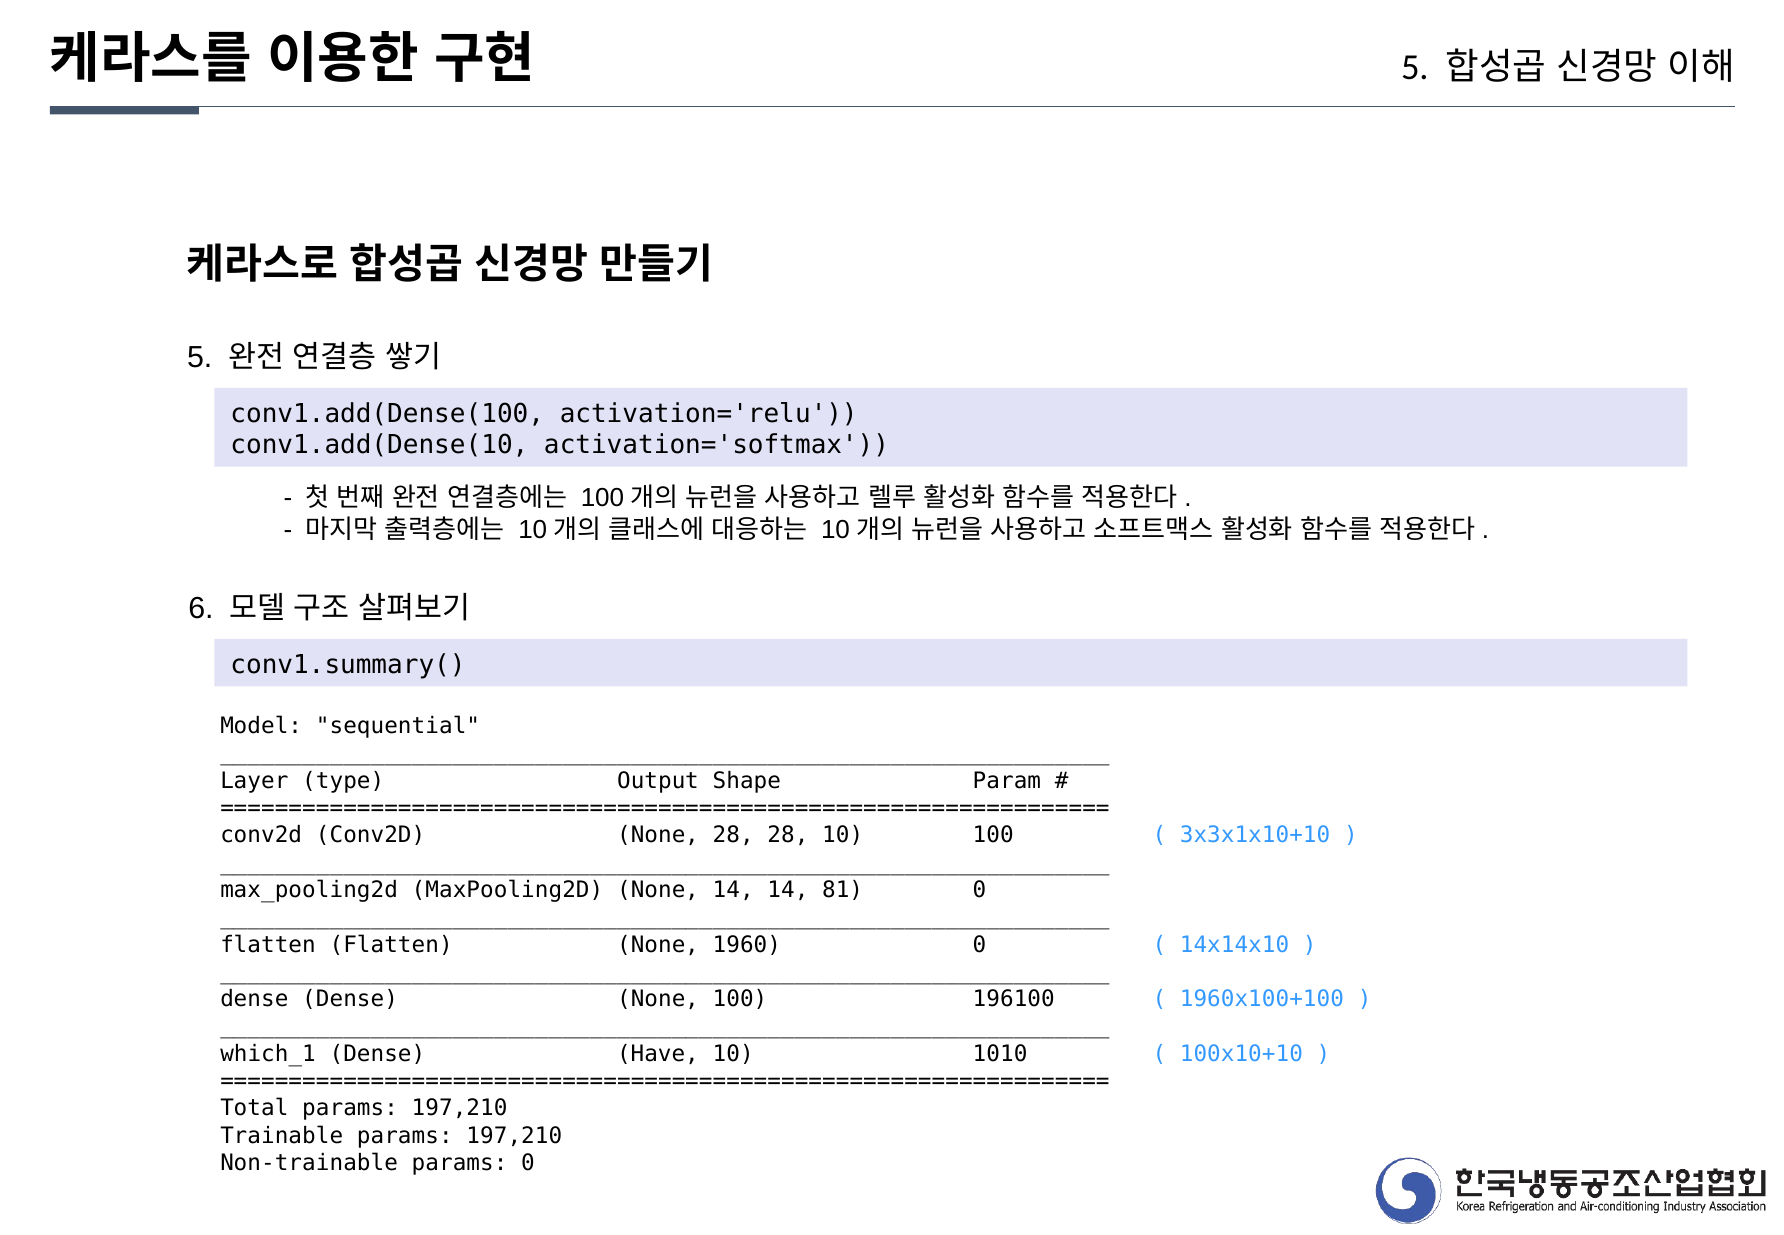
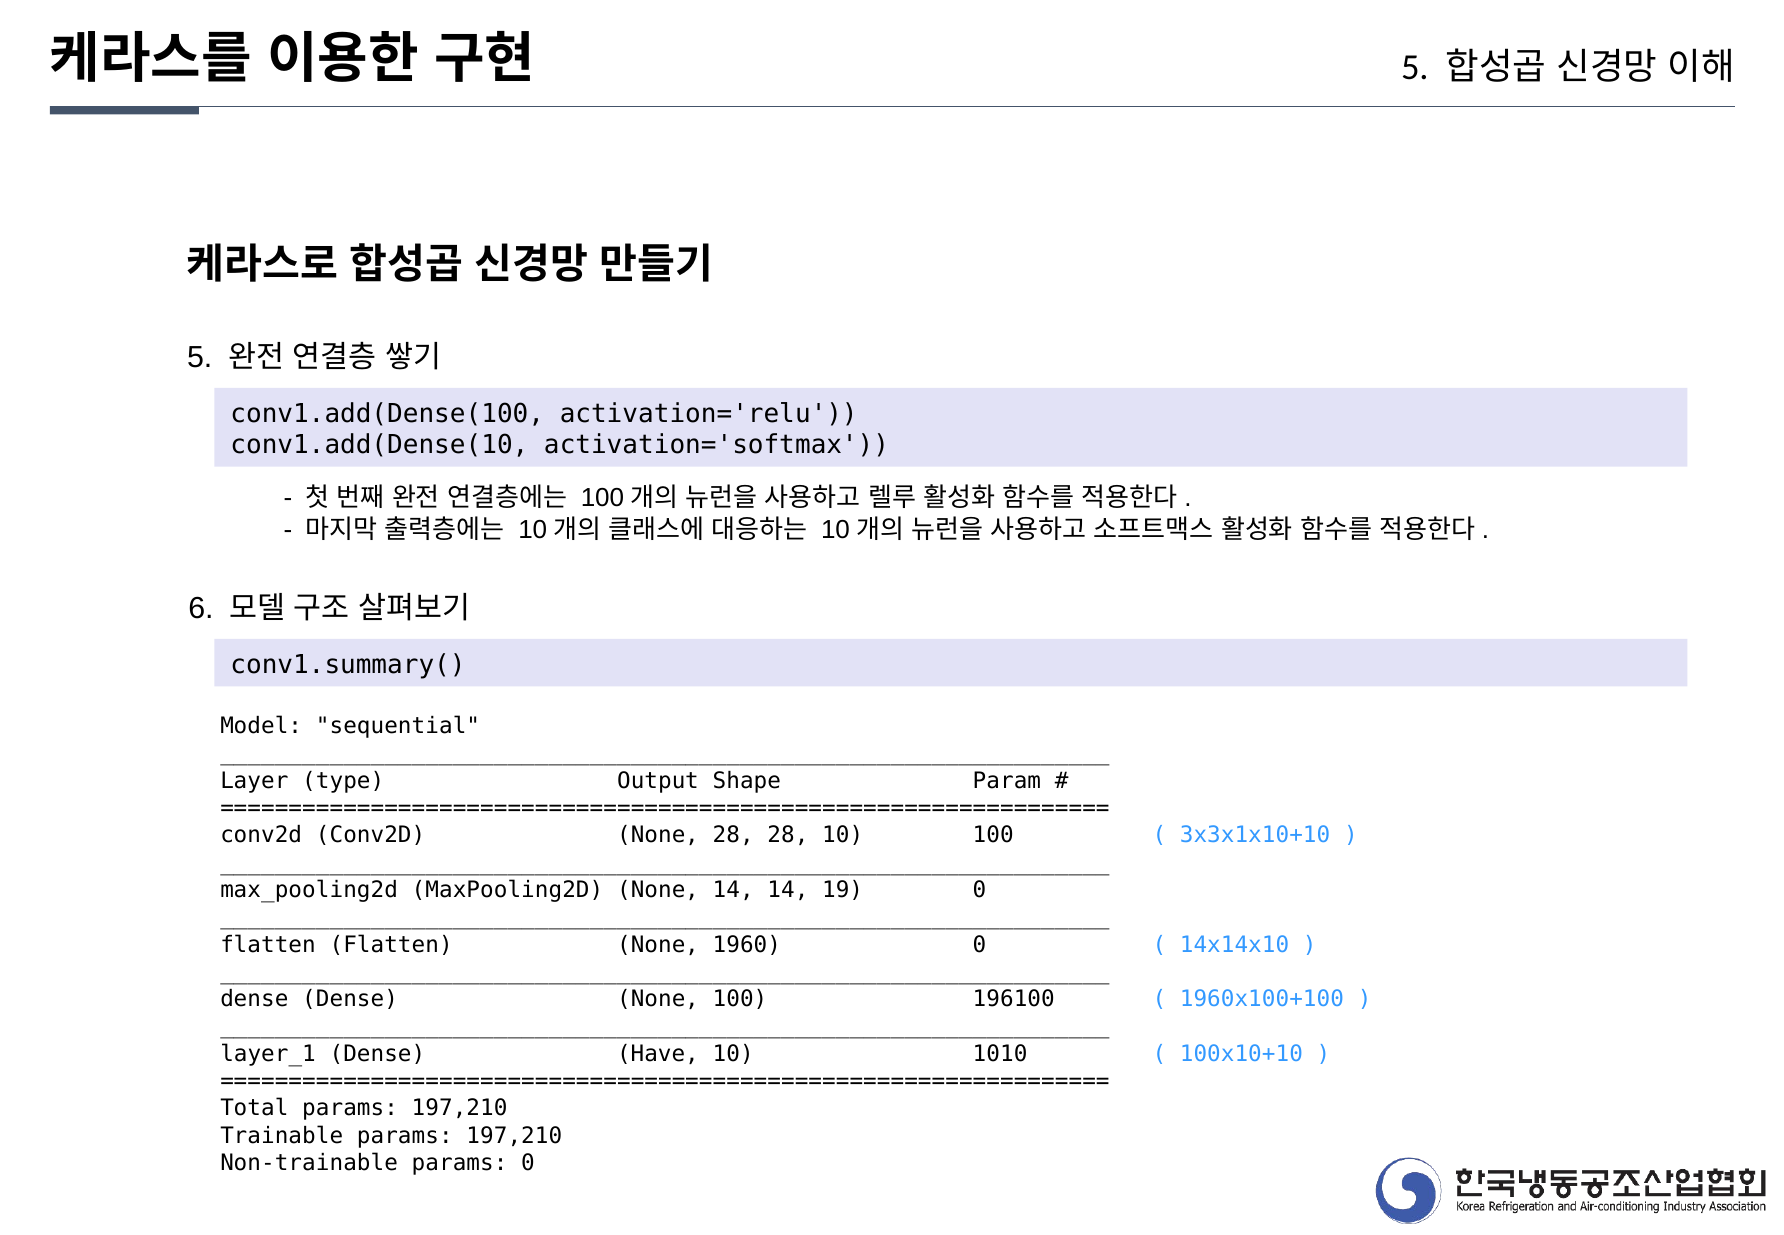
81: 81 -> 19
which_1: which_1 -> layer_1
